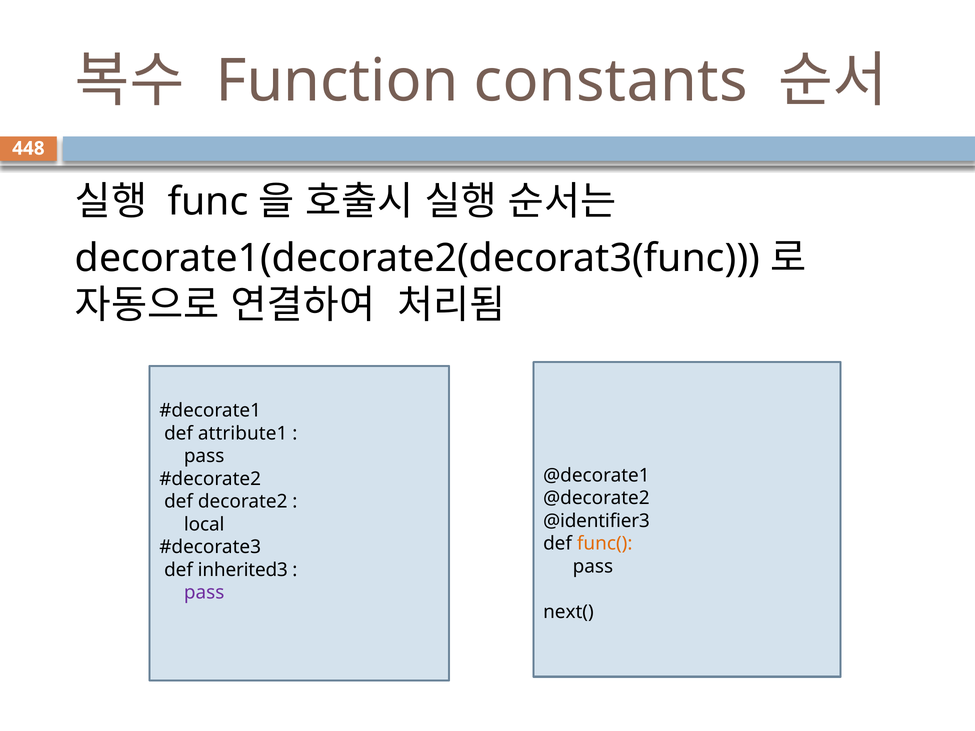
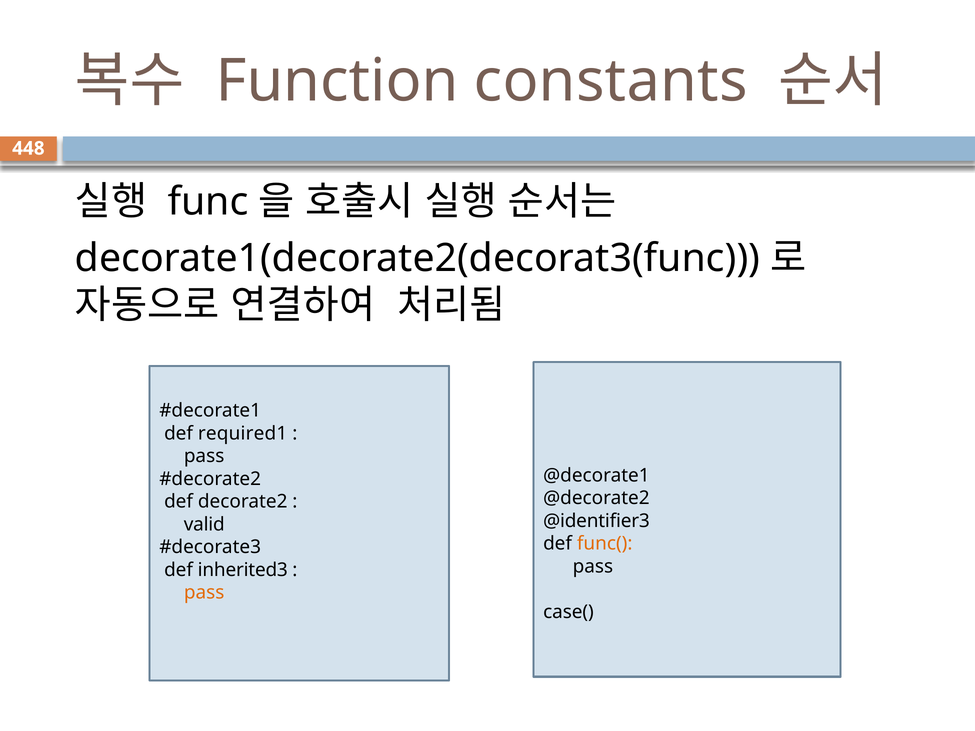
attribute1: attribute1 -> required1
local: local -> valid
pass at (204, 593) colour: purple -> orange
next(: next( -> case(
